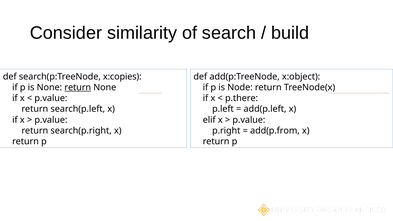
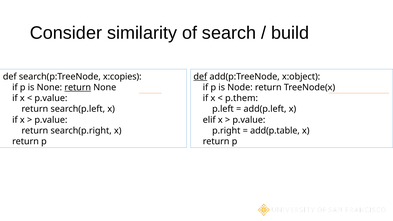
def at (200, 77) underline: none -> present
p.there: p.there -> p.them
add(p.from: add(p.from -> add(p.table
